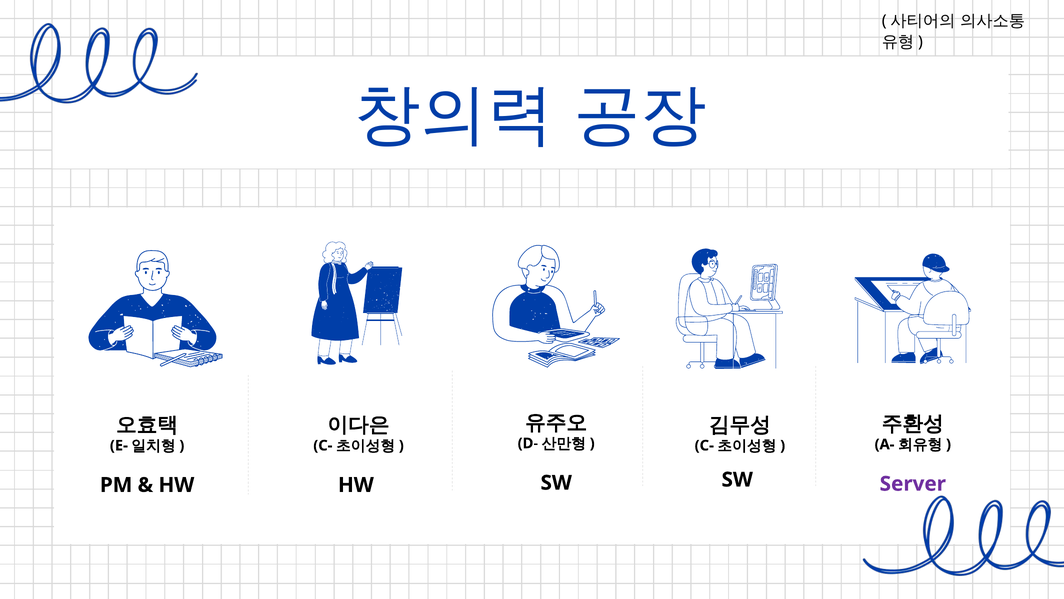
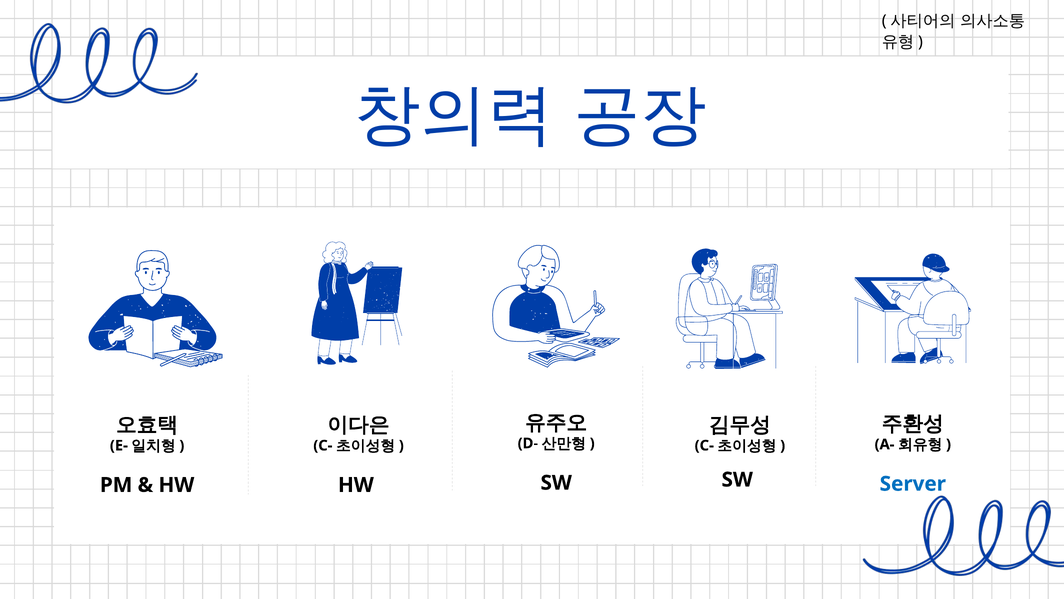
Server colour: purple -> blue
